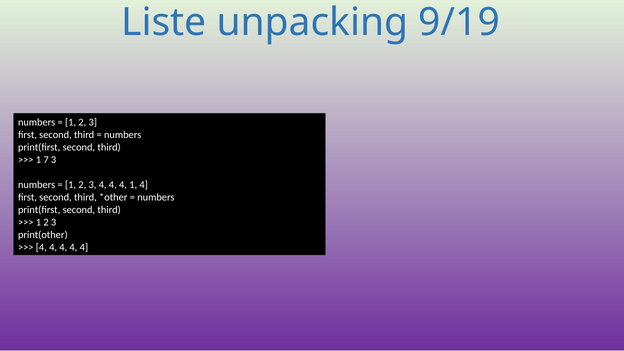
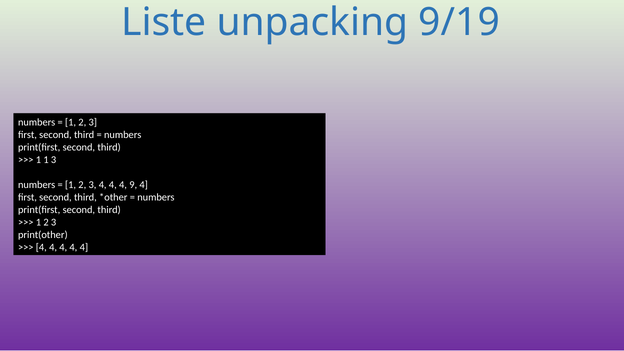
1 7: 7 -> 1
4 1: 1 -> 9
